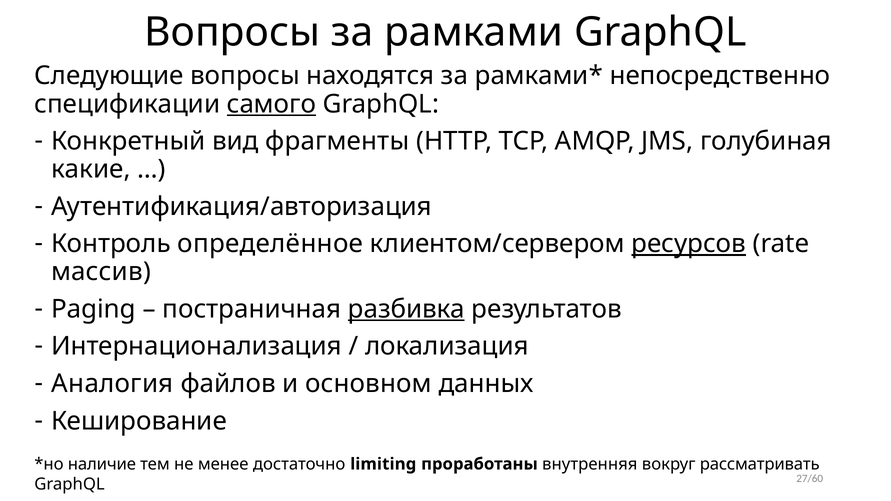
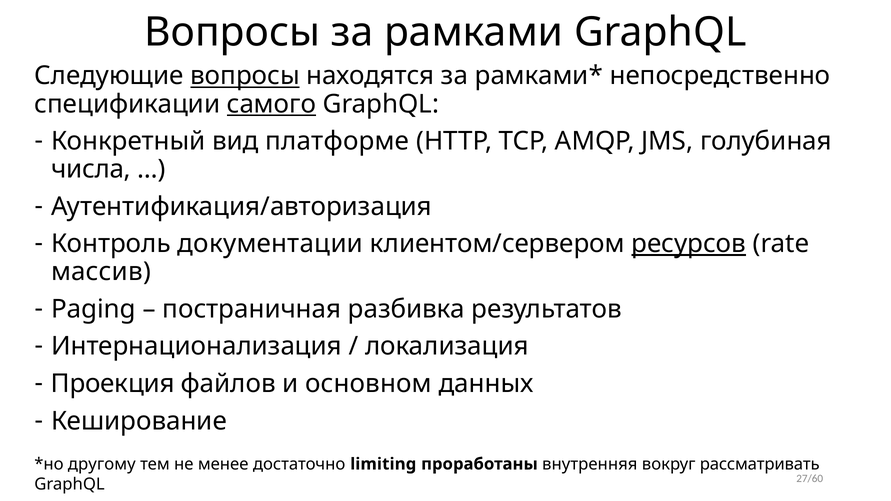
вопросы at (245, 76) underline: none -> present
фрагменты: фрагменты -> платформе
какие: какие -> числа
определённое: определённое -> документации
разбивка underline: present -> none
Аналогия: Аналогия -> Проекция
наличие: наличие -> другому
